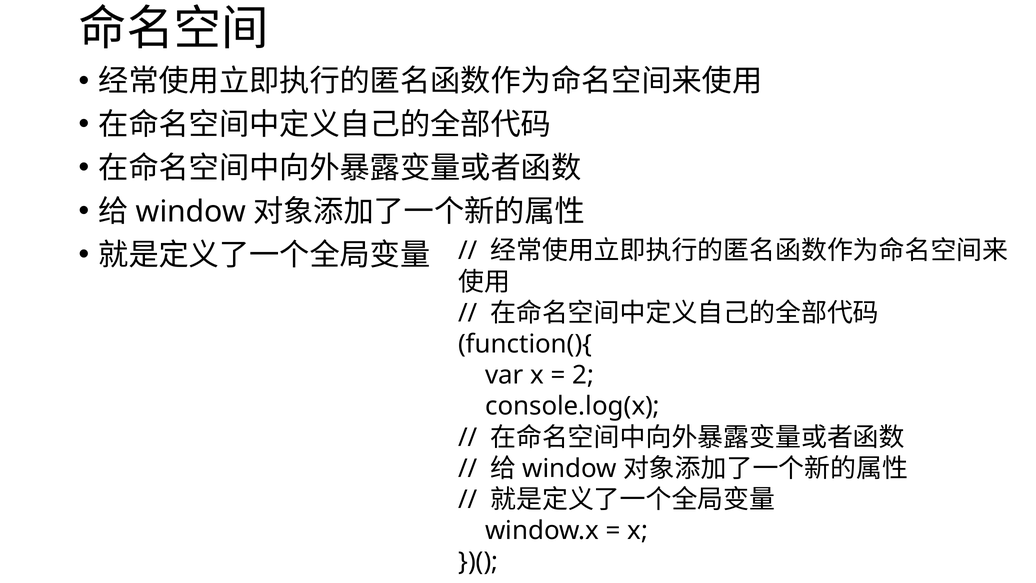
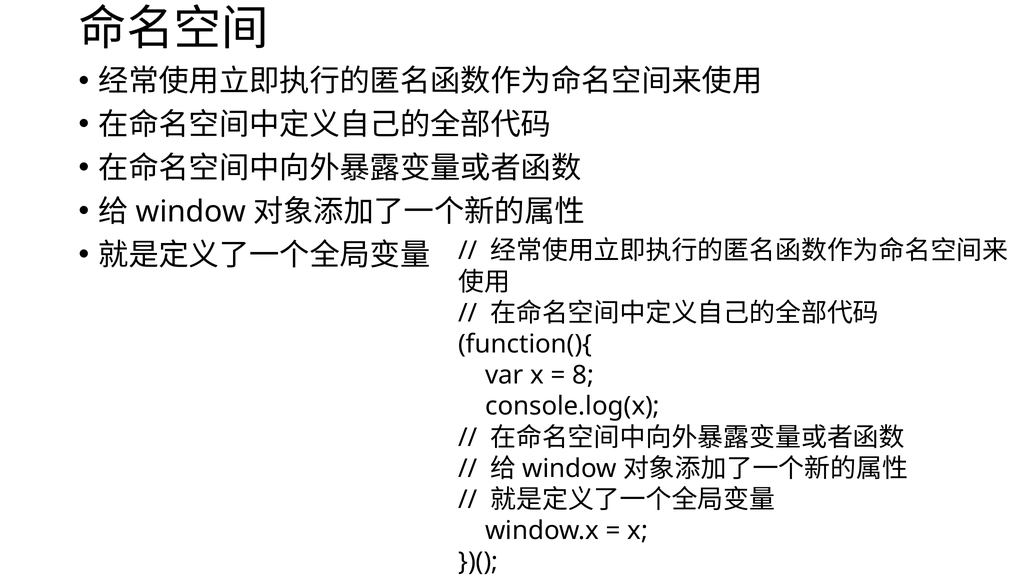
2: 2 -> 8
